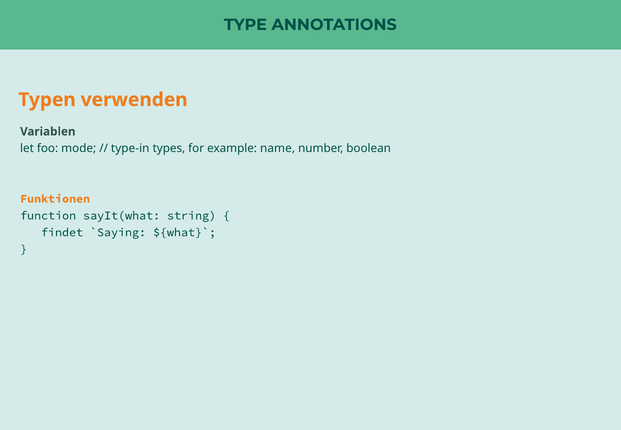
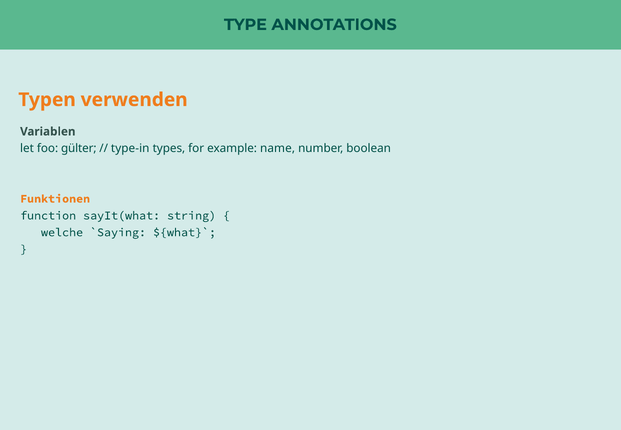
mode: mode -> gülter
findet: findet -> welche
